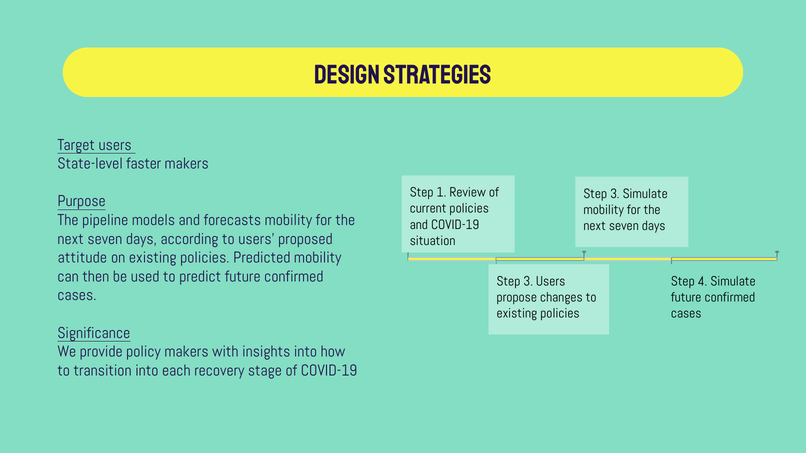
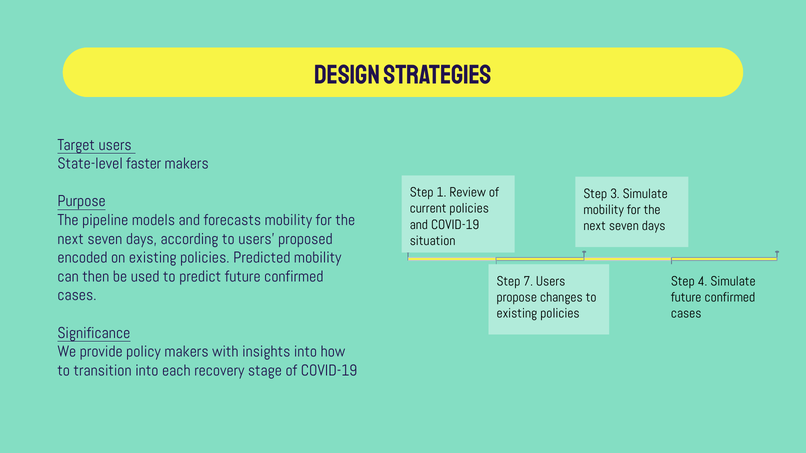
attitude: attitude -> encoded
3 at (528, 281): 3 -> 7
